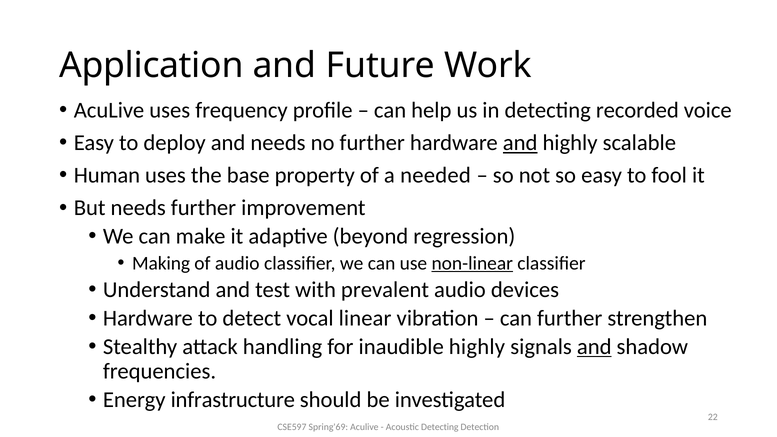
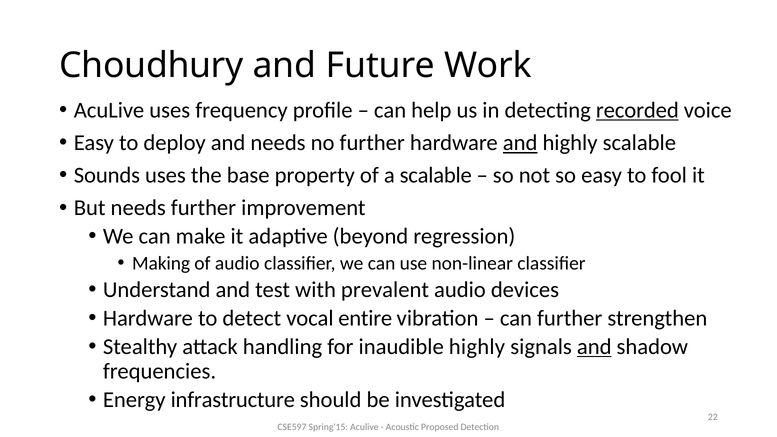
Application: Application -> Choudhury
recorded underline: none -> present
Human: Human -> Sounds
a needed: needed -> scalable
non-linear underline: present -> none
linear: linear -> entire
Spring'69: Spring'69 -> Spring'15
Acoustic Detecting: Detecting -> Proposed
